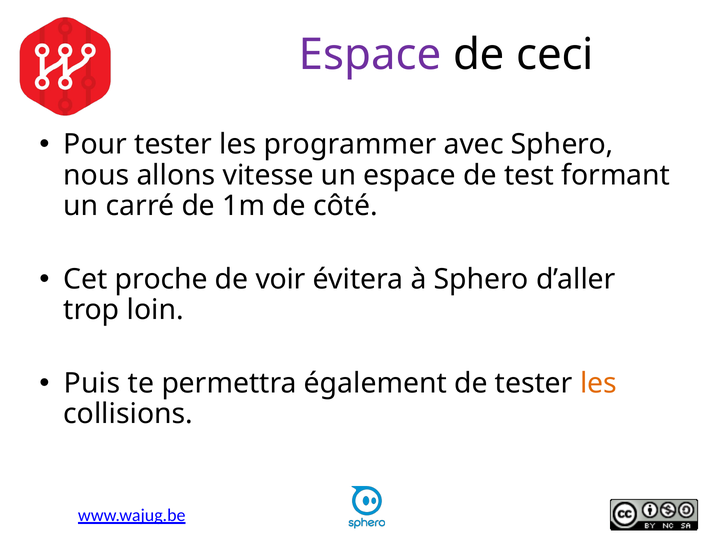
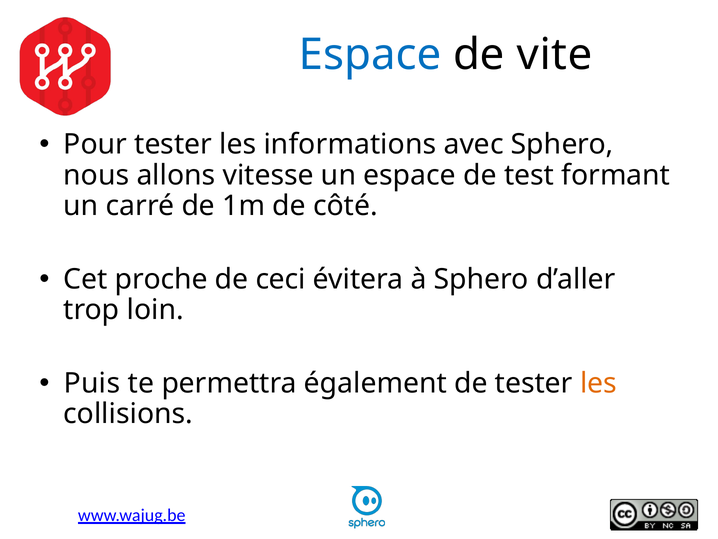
Espace at (370, 54) colour: purple -> blue
ceci: ceci -> vite
programmer: programmer -> informations
voir: voir -> ceci
